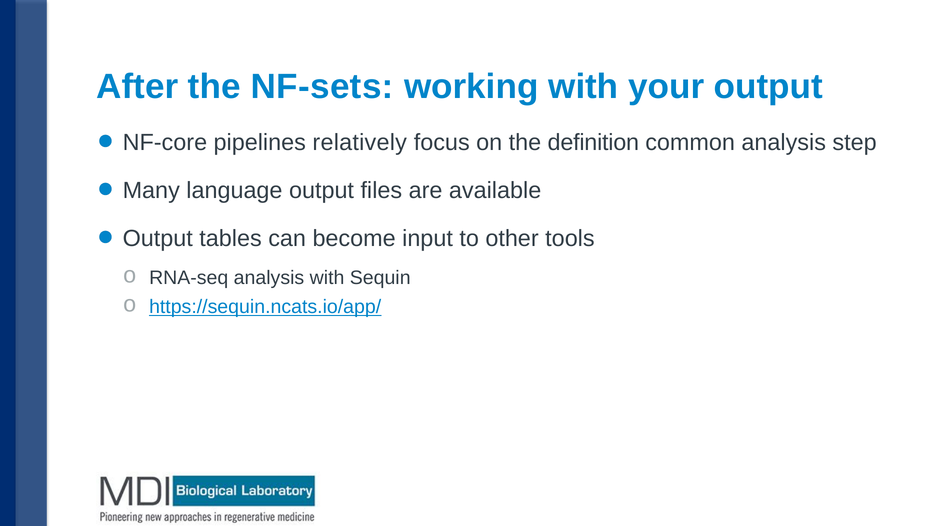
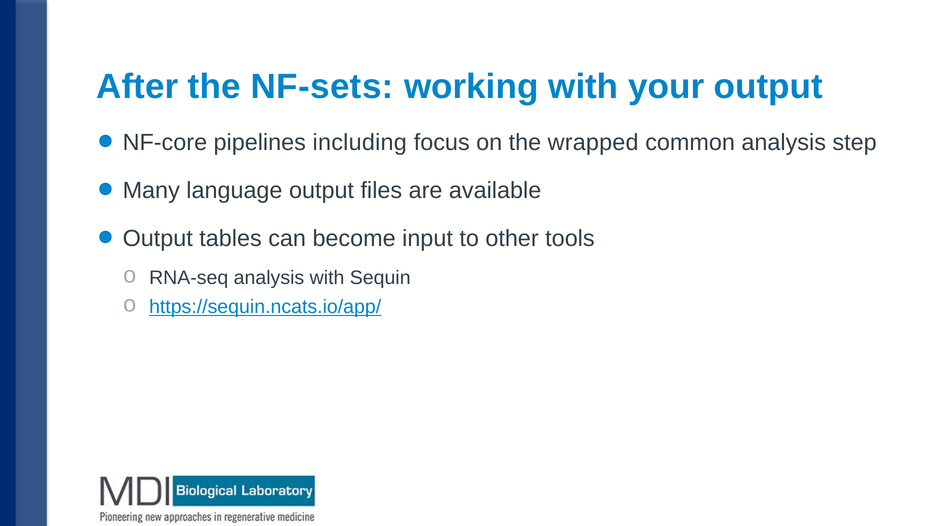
relatively: relatively -> including
definition: definition -> wrapped
